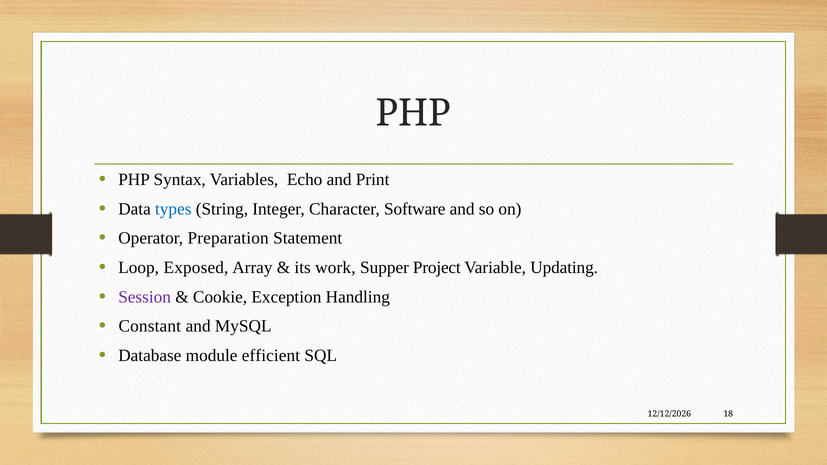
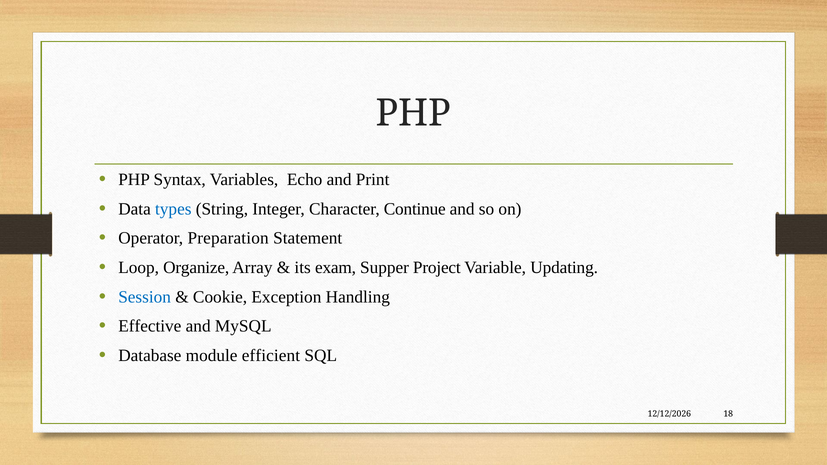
Software: Software -> Continue
Exposed: Exposed -> Organize
work: work -> exam
Session colour: purple -> blue
Constant: Constant -> Effective
